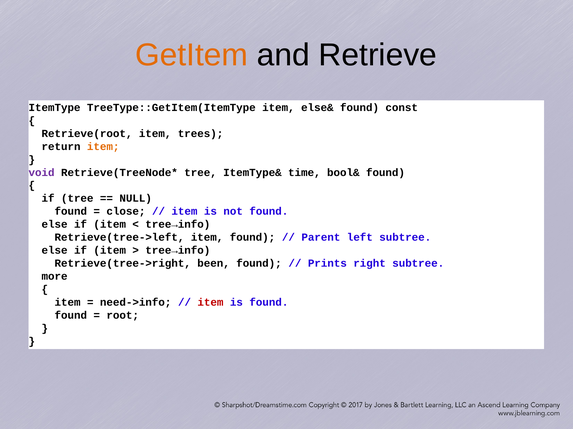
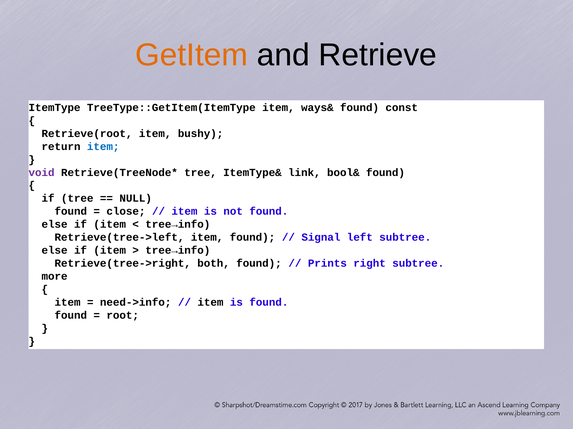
else&: else& -> ways&
trees: trees -> bushy
item at (103, 147) colour: orange -> blue
time: time -> link
Parent: Parent -> Signal
been: been -> both
item at (210, 303) colour: red -> black
